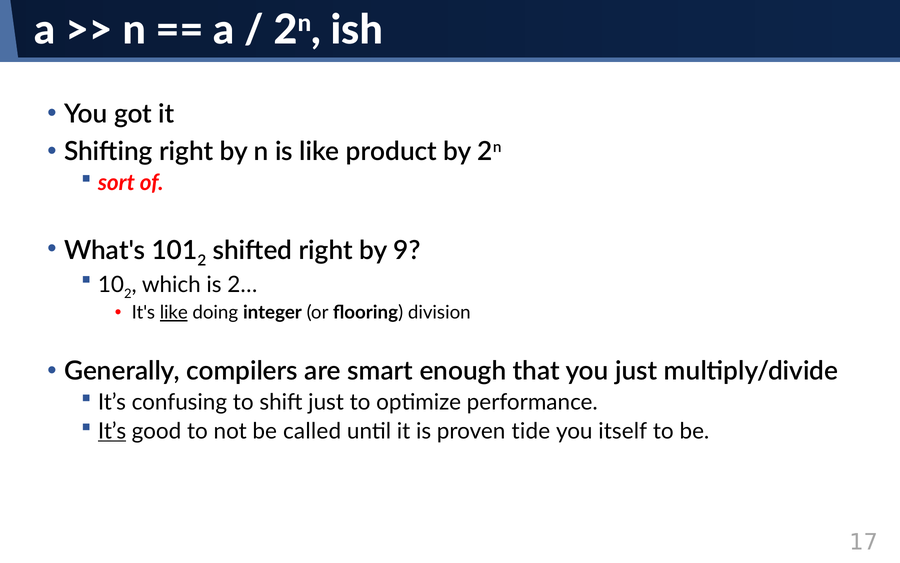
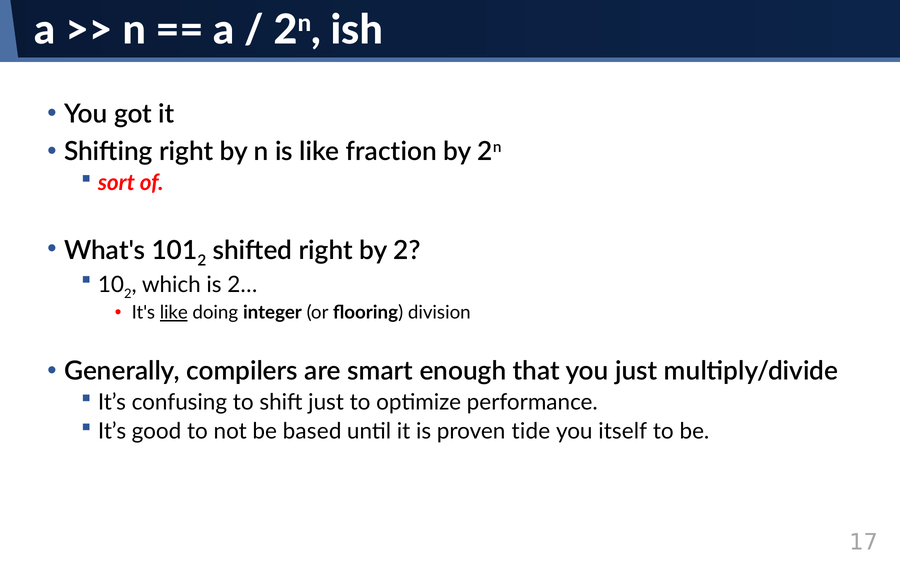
product: product -> fraction
by 9: 9 -> 2
It’s at (112, 431) underline: present -> none
called: called -> based
